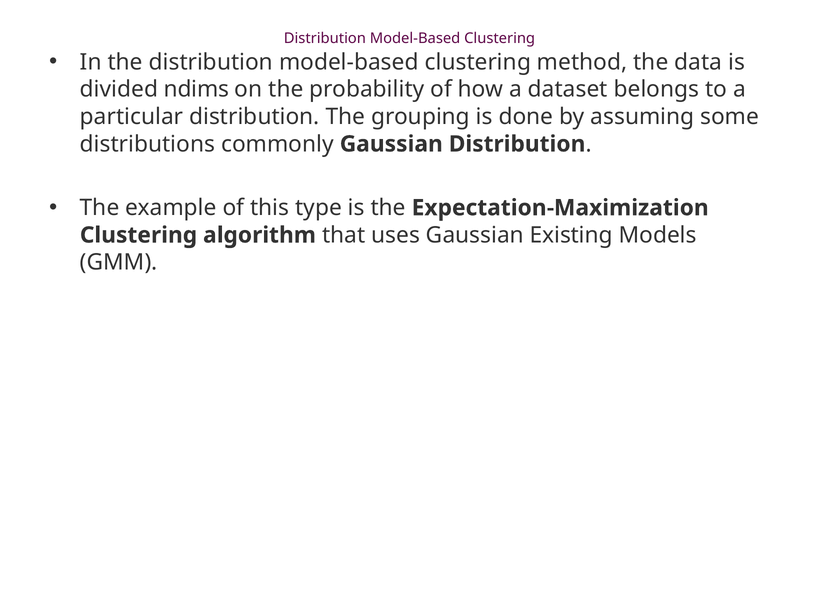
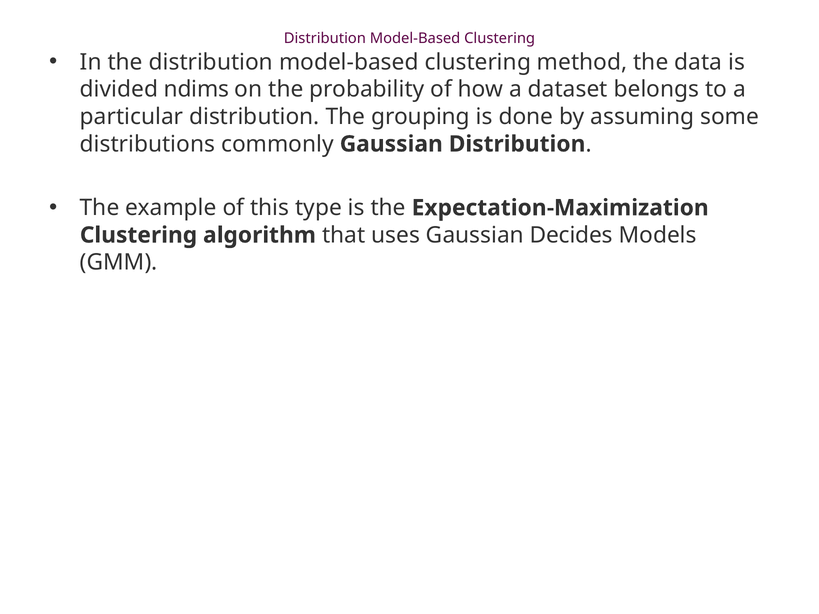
Existing: Existing -> Decides
